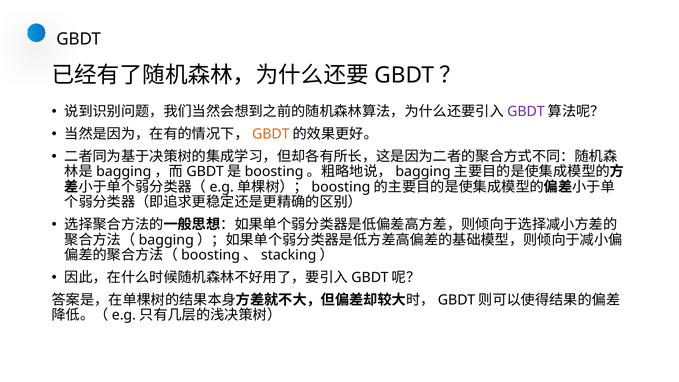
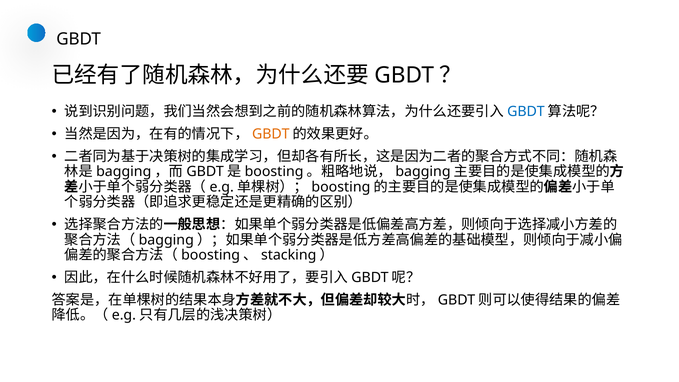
GBDT at (526, 112) colour: purple -> blue
